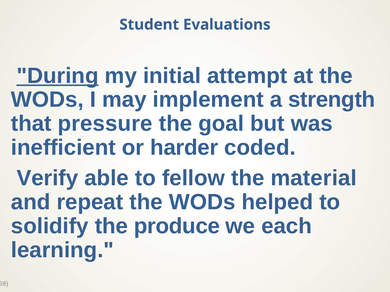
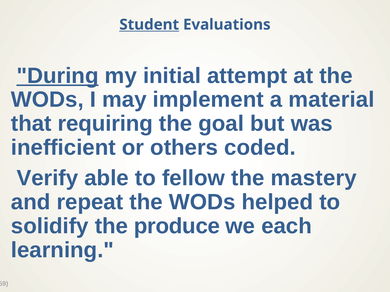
Student underline: none -> present
strength: strength -> material
pressure: pressure -> requiring
harder: harder -> others
material: material -> mastery
